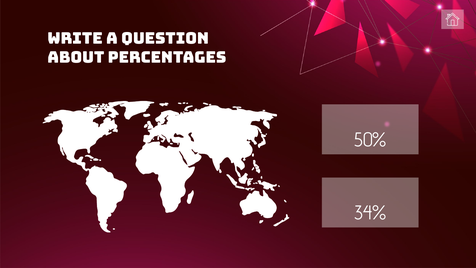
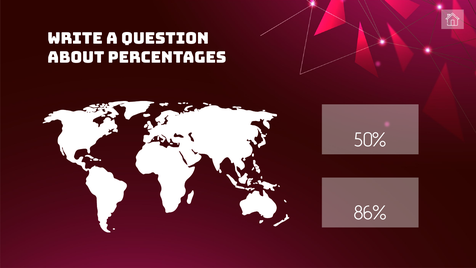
34%: 34% -> 86%
